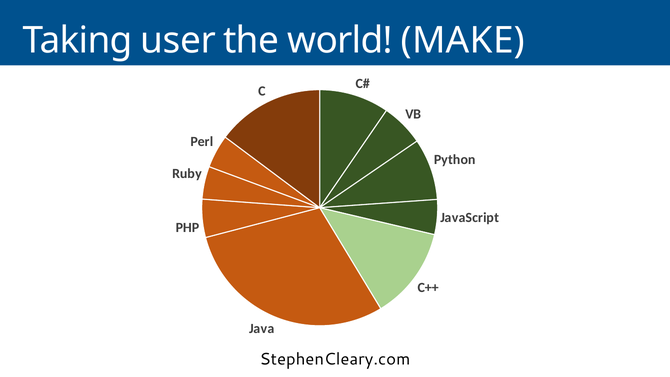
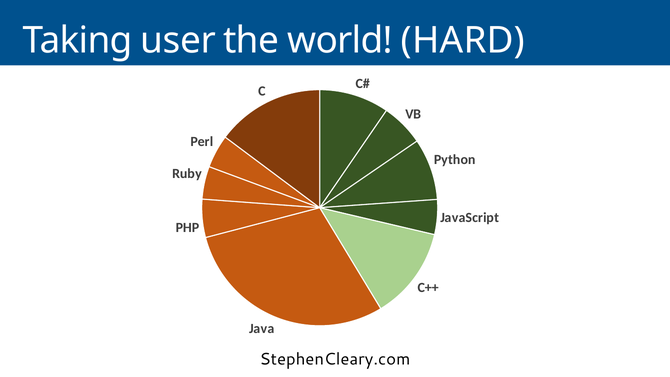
MAKE: MAKE -> HARD
